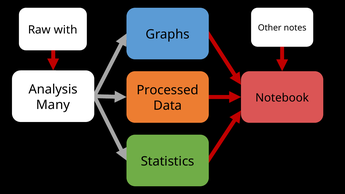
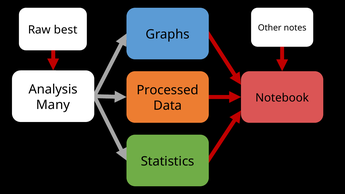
with: with -> best
